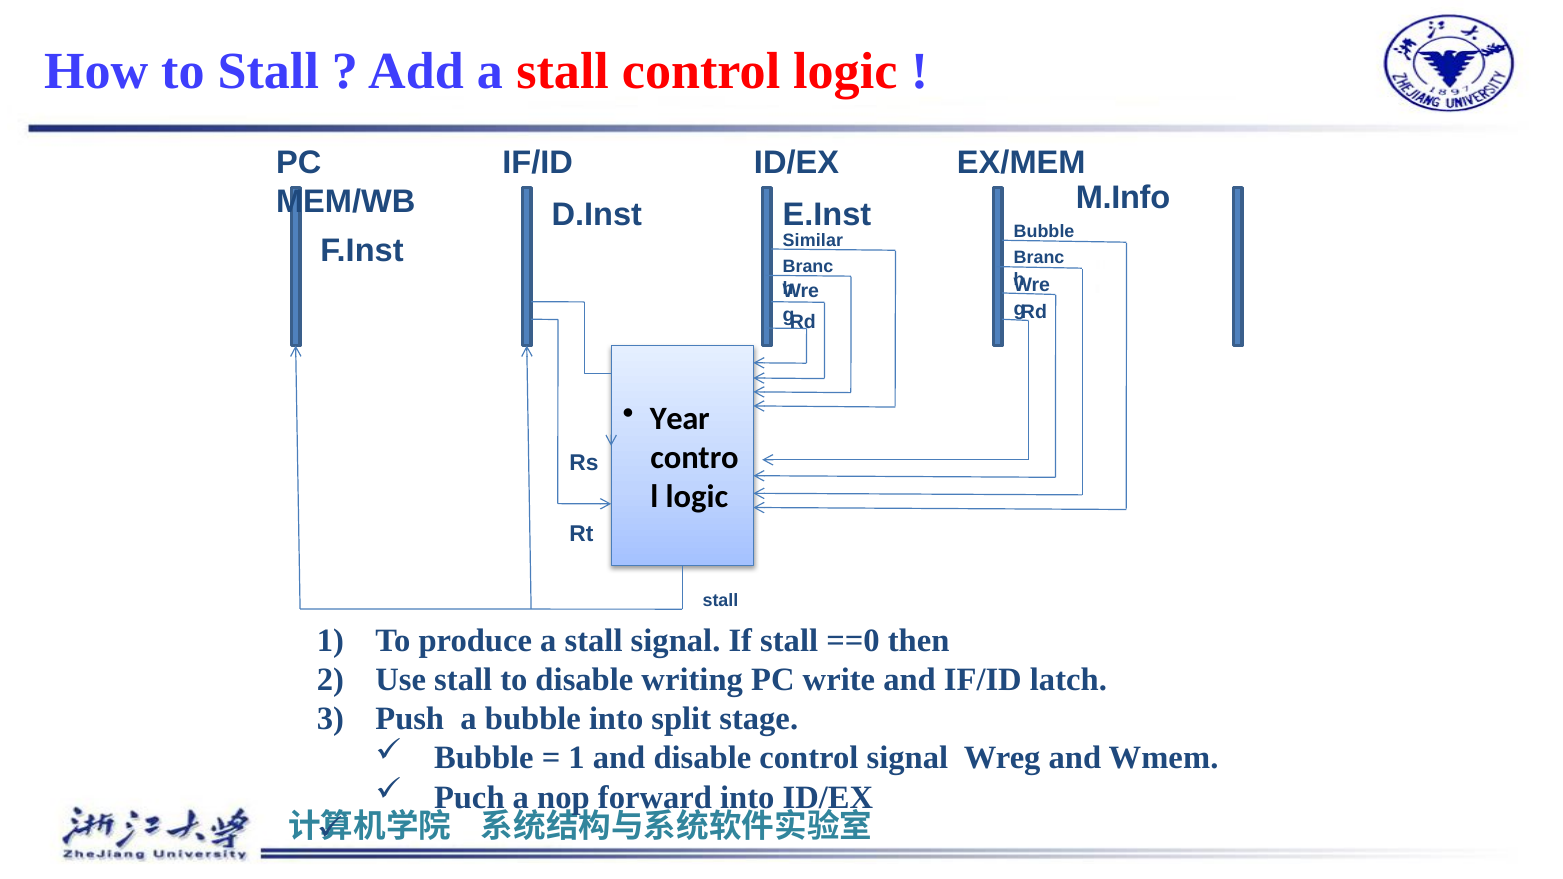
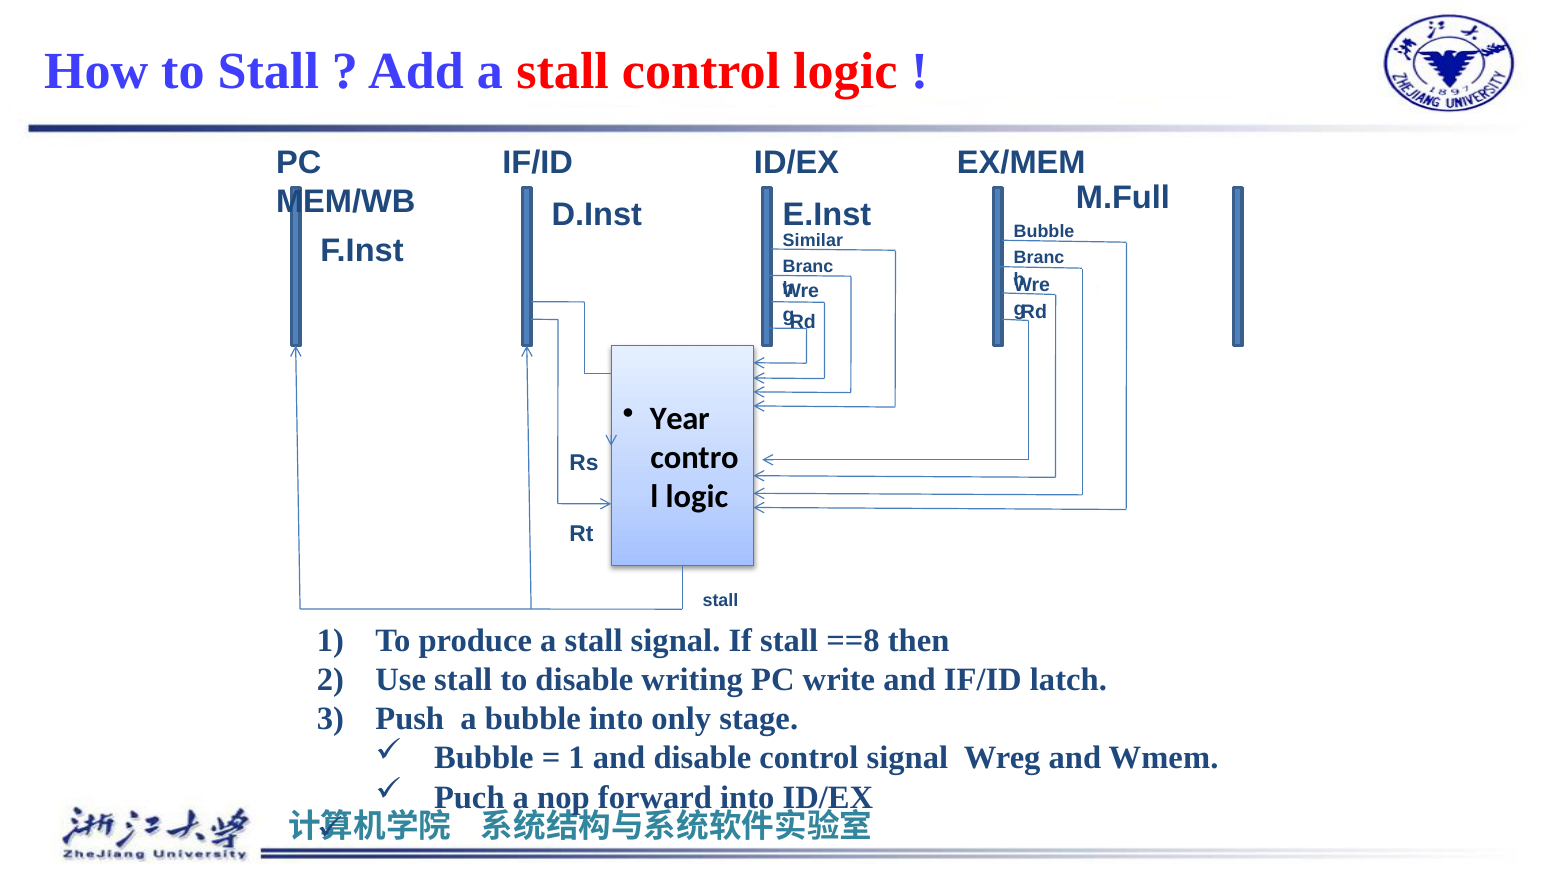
M.Info: M.Info -> M.Full
==0: ==0 -> ==8
split: split -> only
